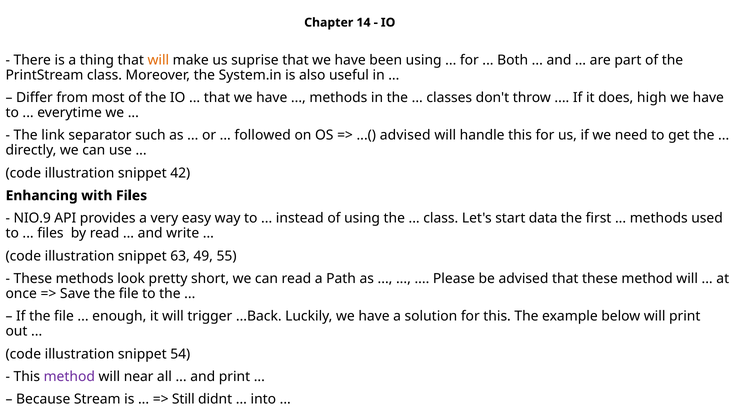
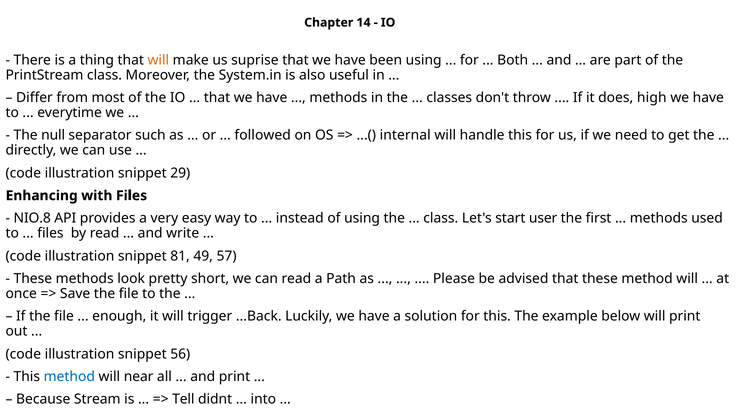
link: link -> null
advised at (405, 135): advised -> internal
42: 42 -> 29
NIO.9: NIO.9 -> NIO.8
data: data -> user
63: 63 -> 81
55: 55 -> 57
54: 54 -> 56
method at (69, 377) colour: purple -> blue
Still: Still -> Tell
